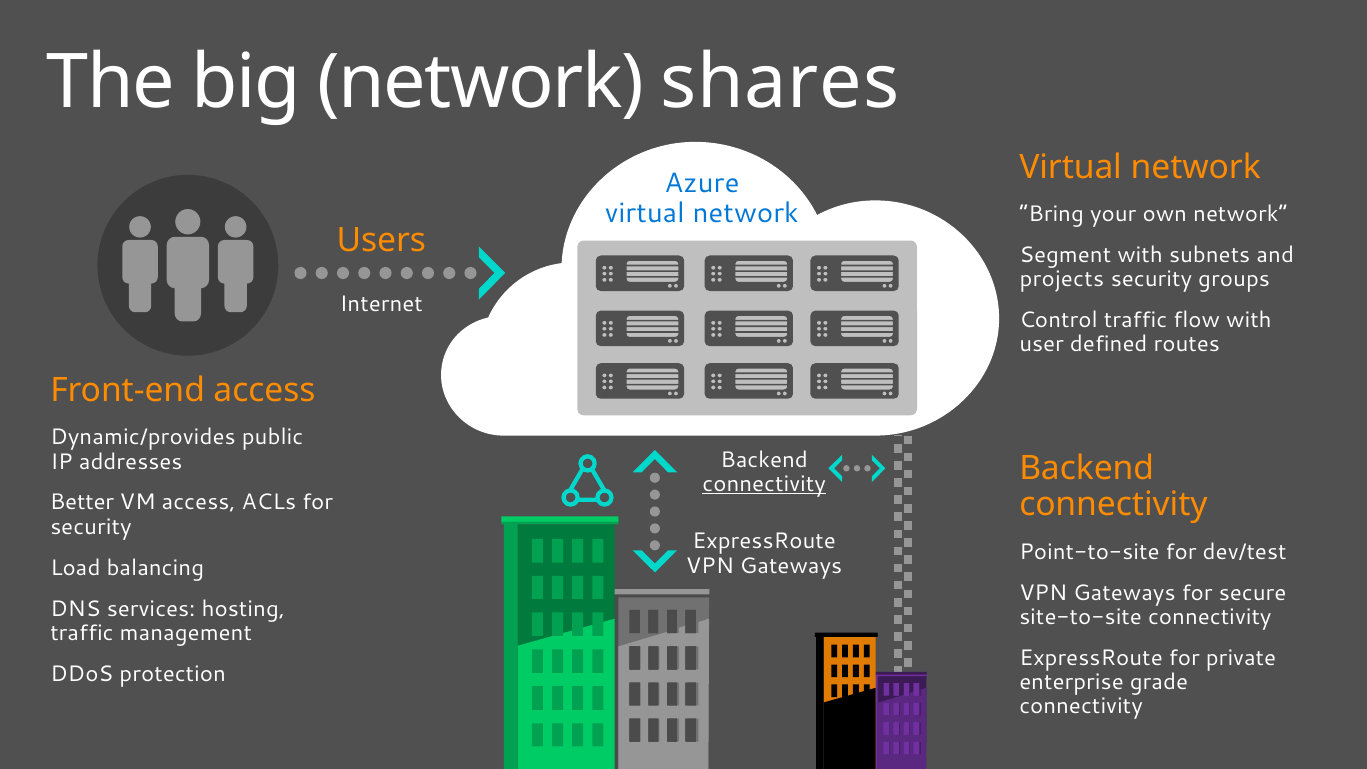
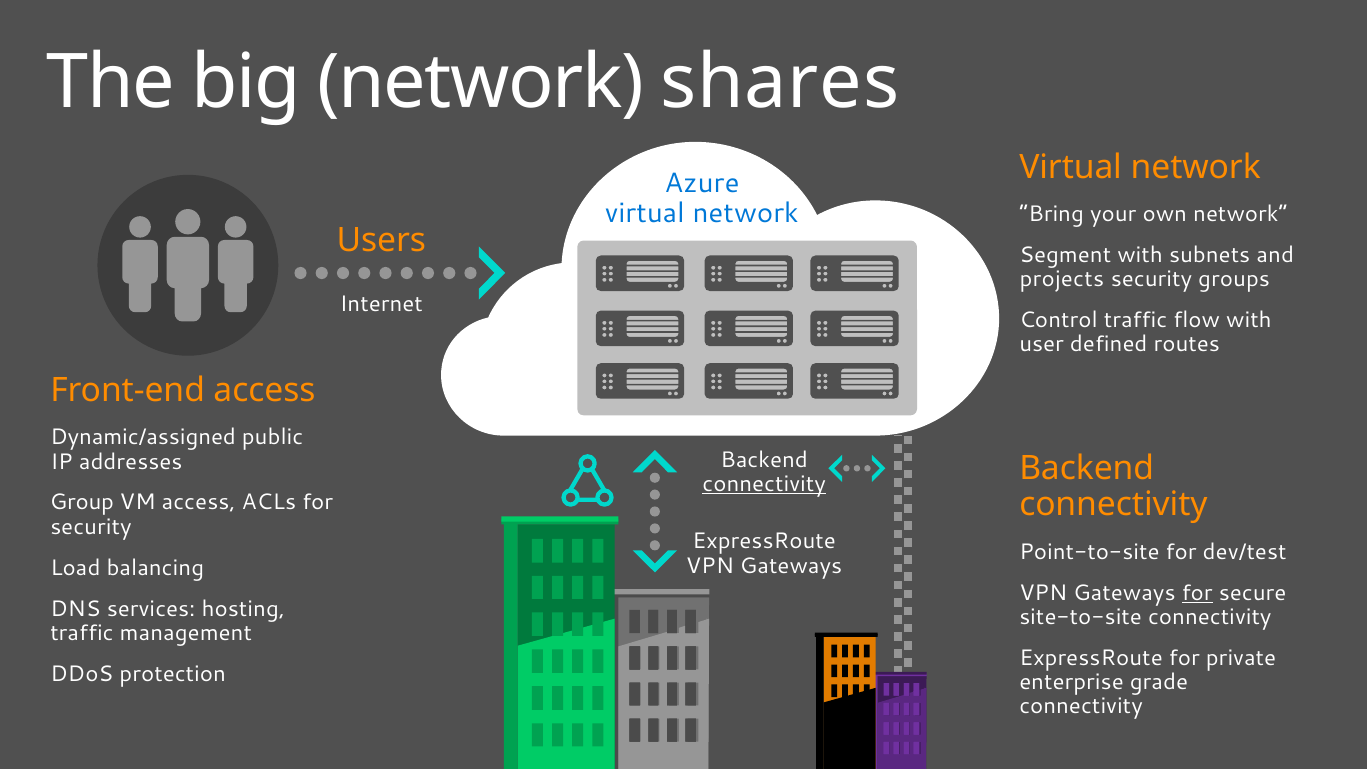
Dynamic/provides: Dynamic/provides -> Dynamic/assigned
Better: Better -> Group
for at (1197, 593) underline: none -> present
